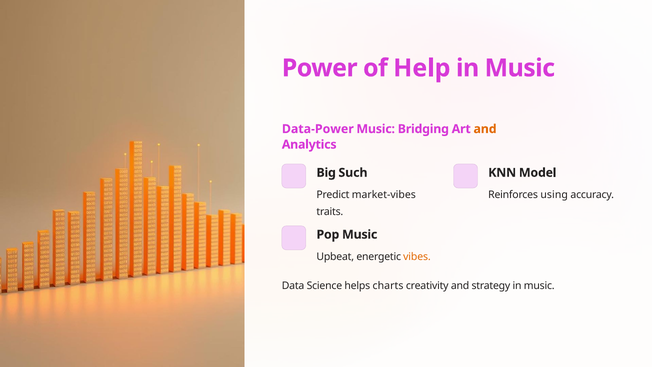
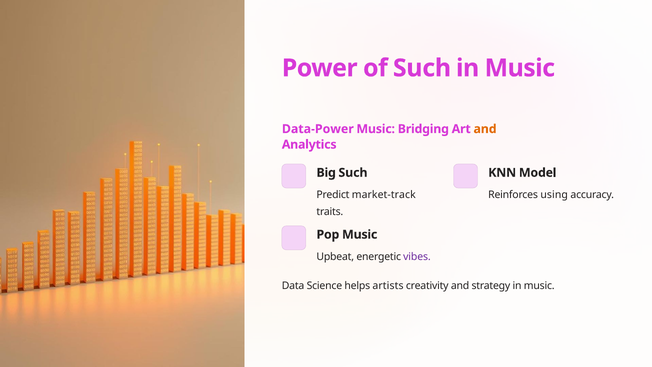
of Help: Help -> Such
market-vibes: market-vibes -> market-track
vibes colour: orange -> purple
charts: charts -> artists
